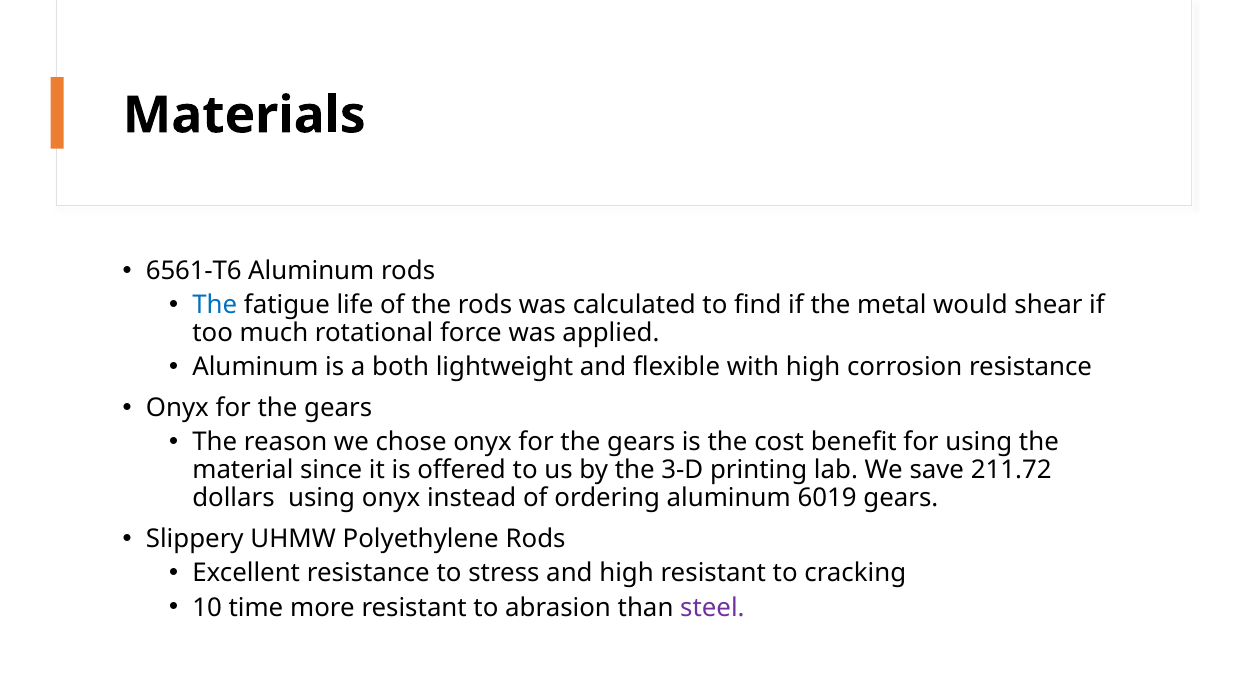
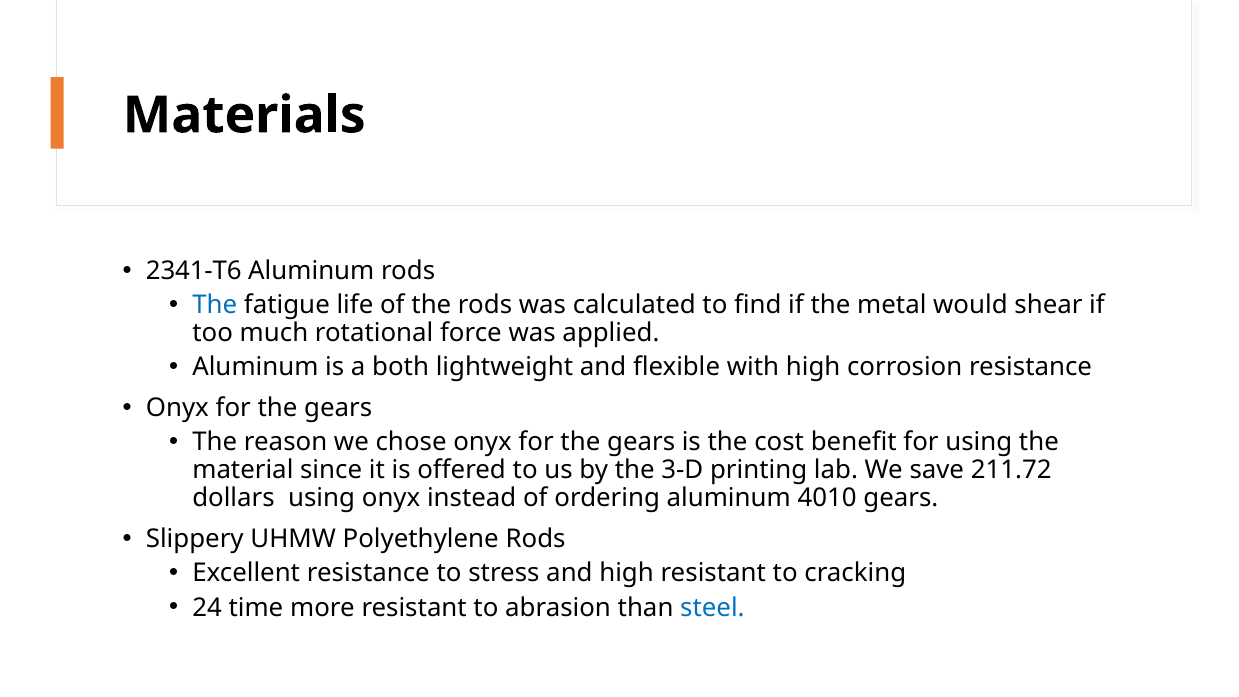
6561-T6: 6561-T6 -> 2341-T6
6019: 6019 -> 4010
10: 10 -> 24
steel colour: purple -> blue
